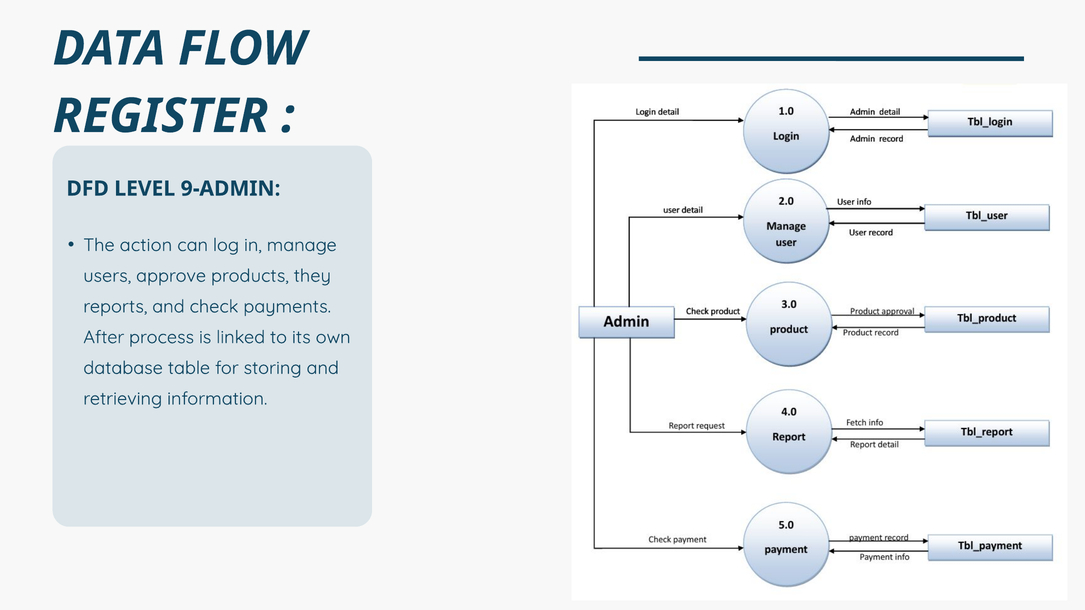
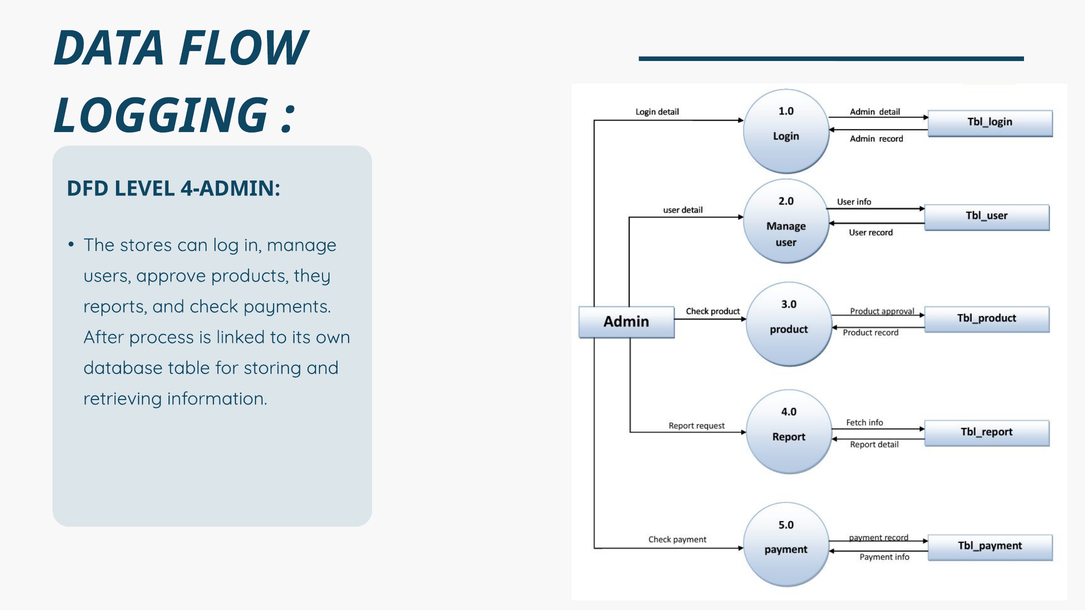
REGISTER: REGISTER -> LOGGING
9-ADMIN: 9-ADMIN -> 4-ADMIN
action: action -> stores
